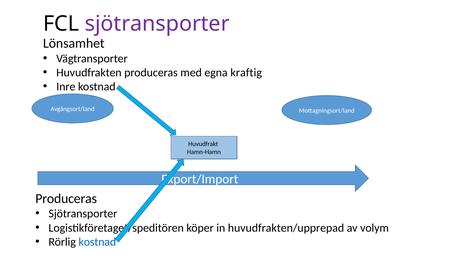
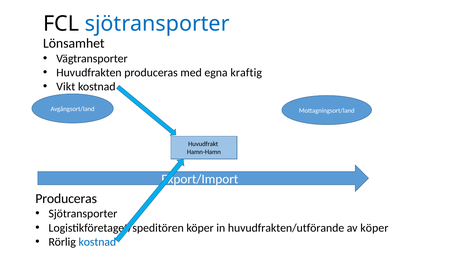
sjötransporter at (157, 24) colour: purple -> blue
Inre: Inre -> Vikt
huvudfrakten/upprepad: huvudfrakten/upprepad -> huvudfrakten/utförande
av volym: volym -> köper
